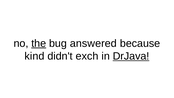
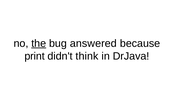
kind: kind -> print
exch: exch -> think
DrJava underline: present -> none
